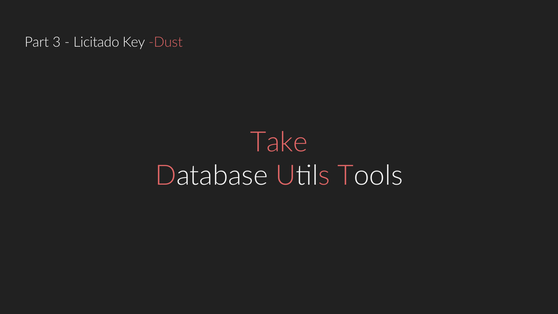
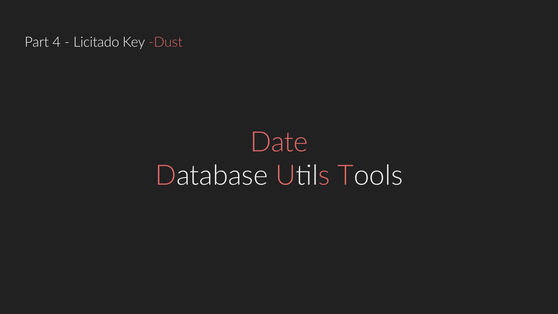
3: 3 -> 4
Take: Take -> Date
